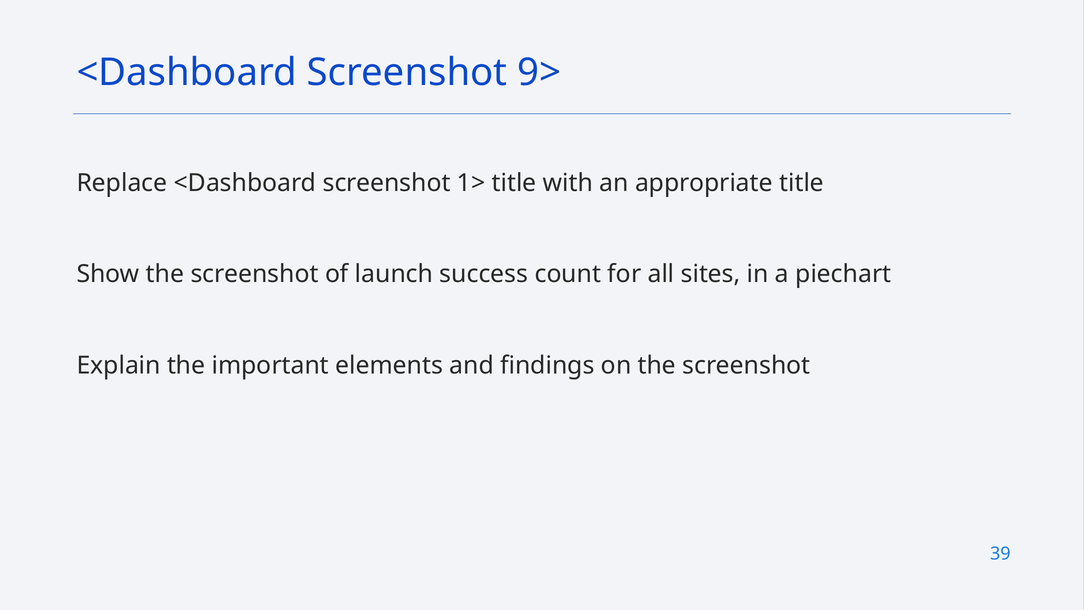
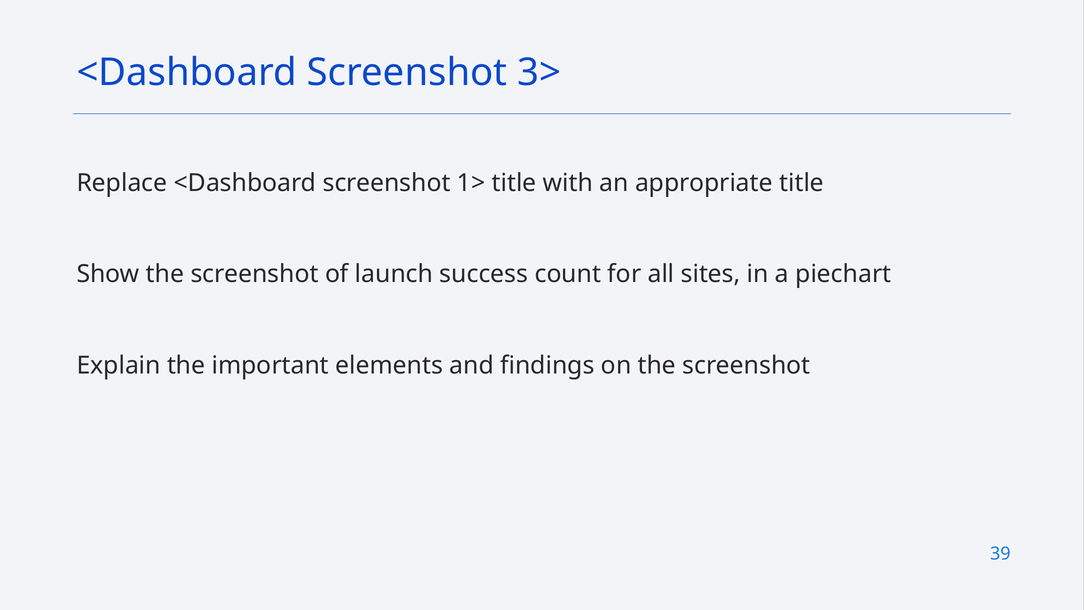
9>: 9> -> 3>
